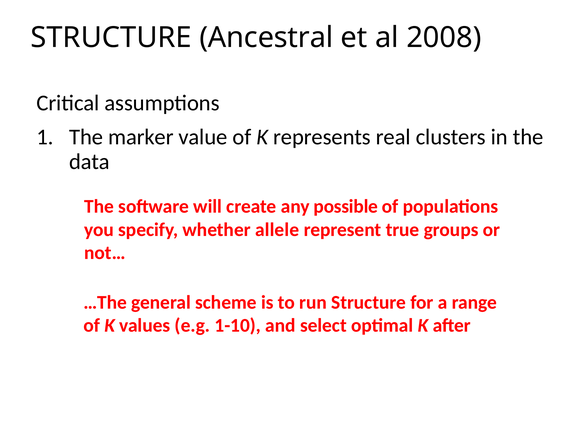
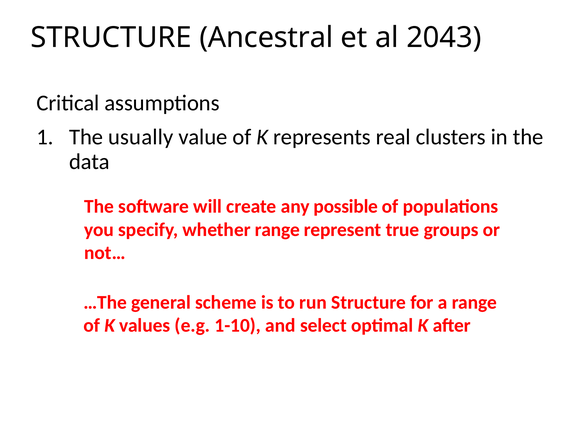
2008: 2008 -> 2043
marker: marker -> usually
whether allele: allele -> range
